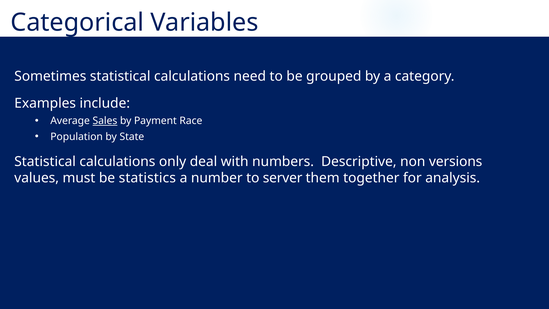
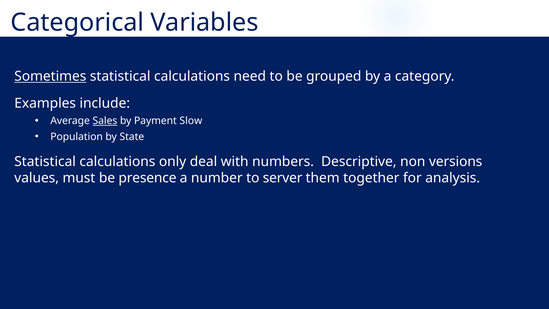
Sometimes underline: none -> present
Race: Race -> Slow
statistics: statistics -> presence
